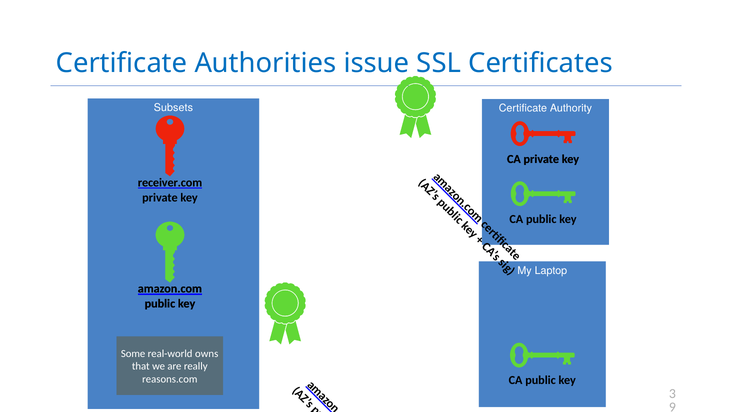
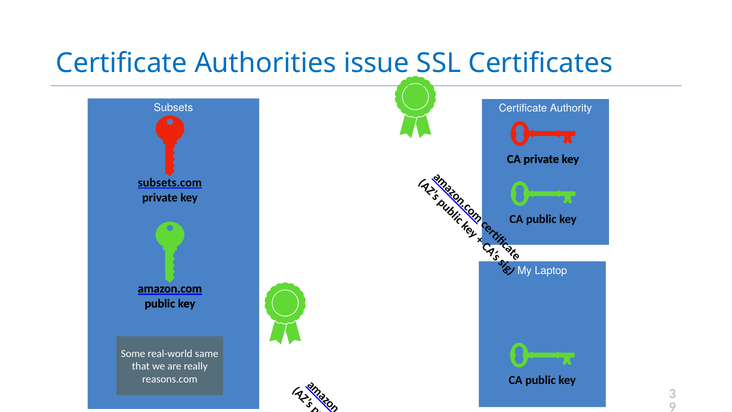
receiver.com: receiver.com -> subsets.com
owns: owns -> same
